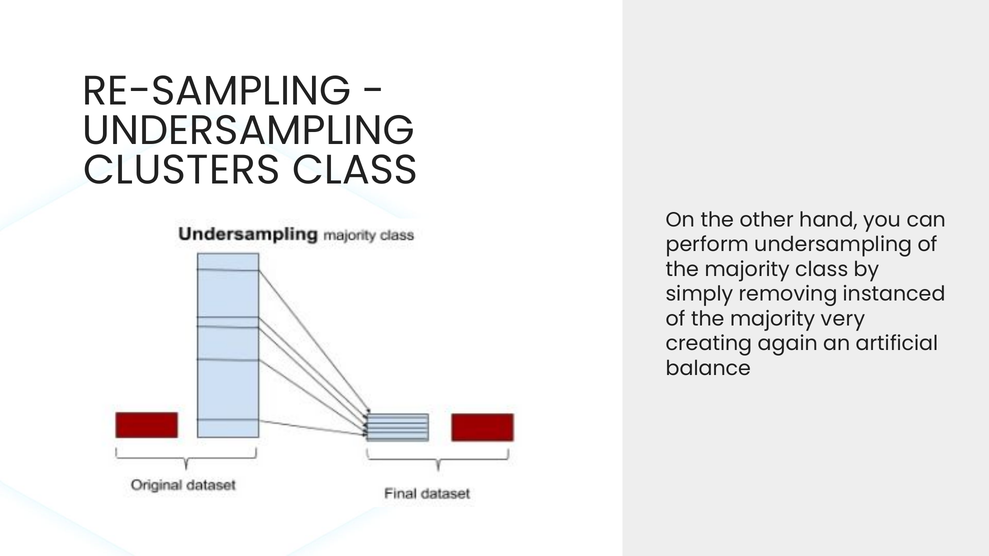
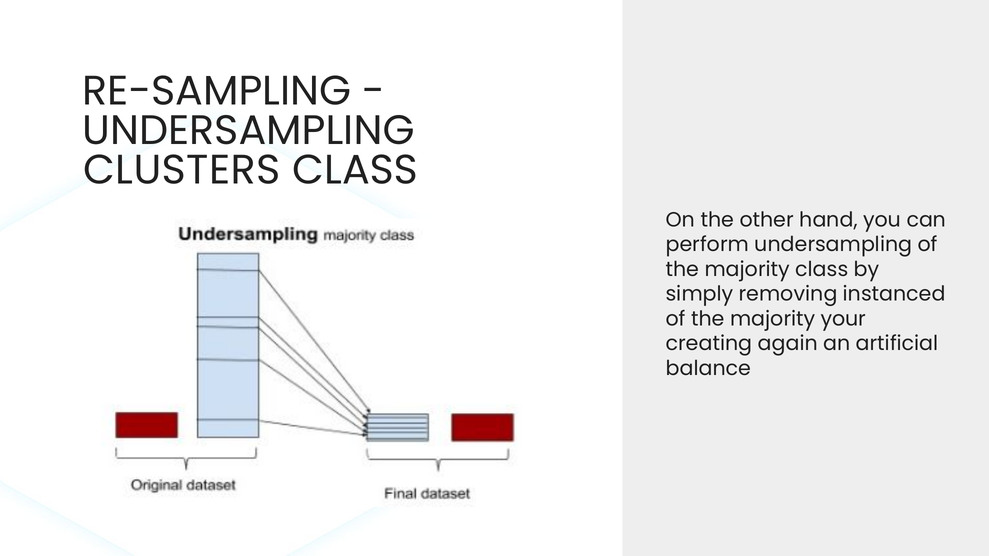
very: very -> your
